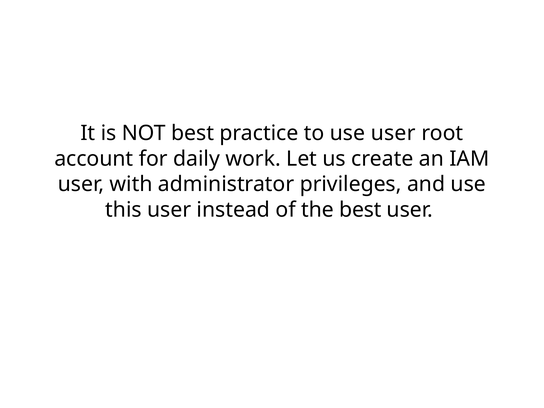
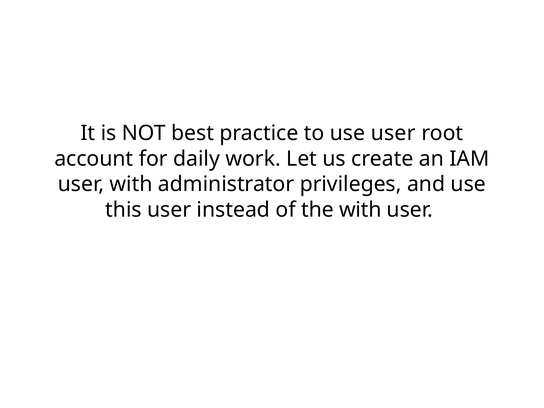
the best: best -> with
